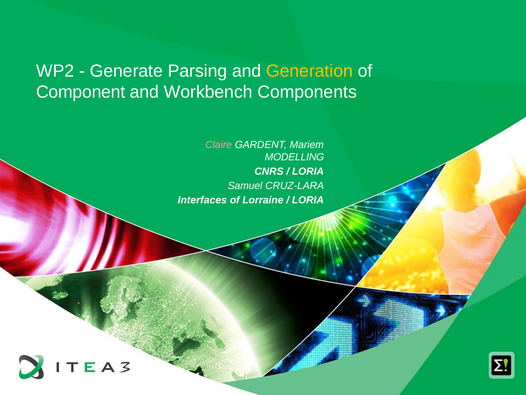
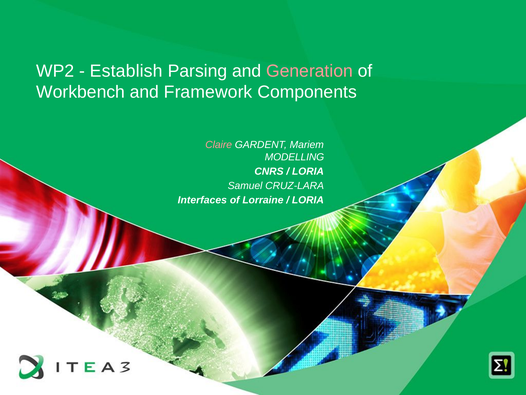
Generate: Generate -> Establish
Generation colour: yellow -> pink
Component: Component -> Workbench
Workbench: Workbench -> Framework
